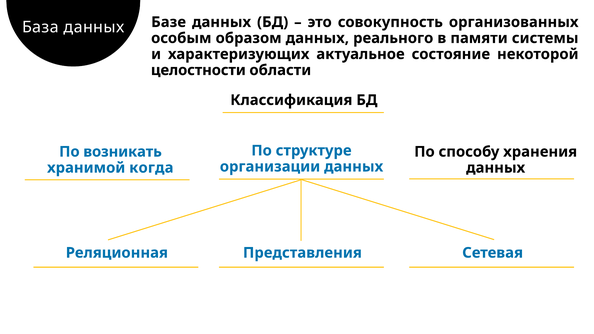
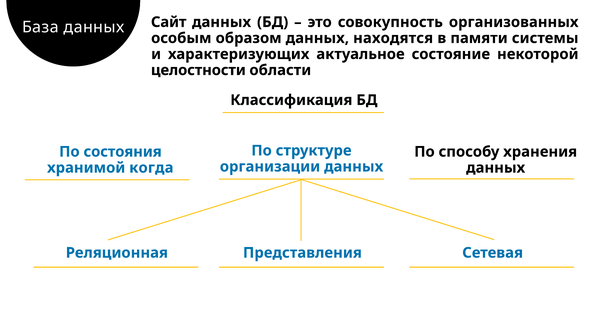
Базе: Базе -> Сайт
реального: реального -> находятся
возникать: возникать -> состояния
